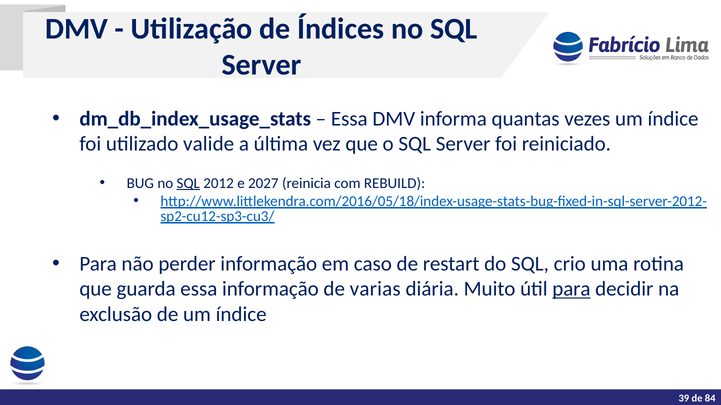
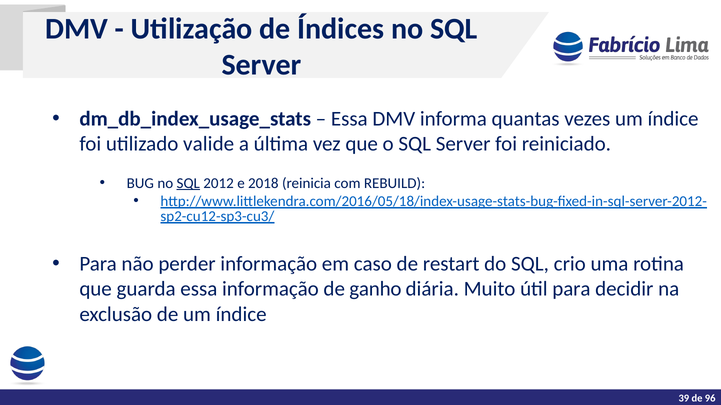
2027: 2027 -> 2018
varias: varias -> ganho
para at (571, 289) underline: present -> none
84: 84 -> 96
